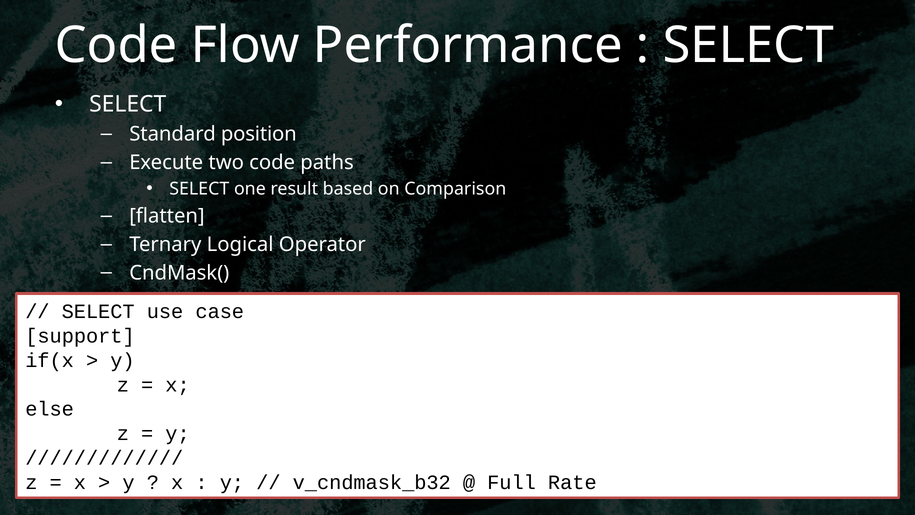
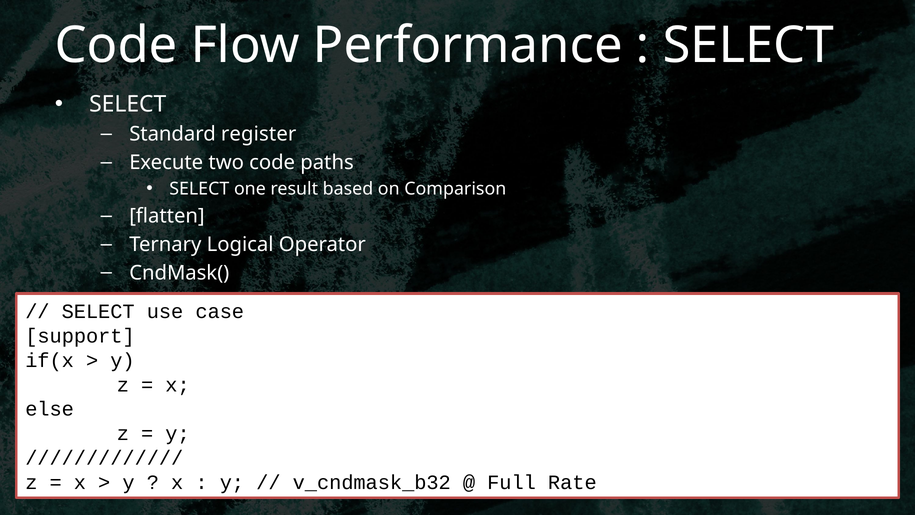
position: position -> register
